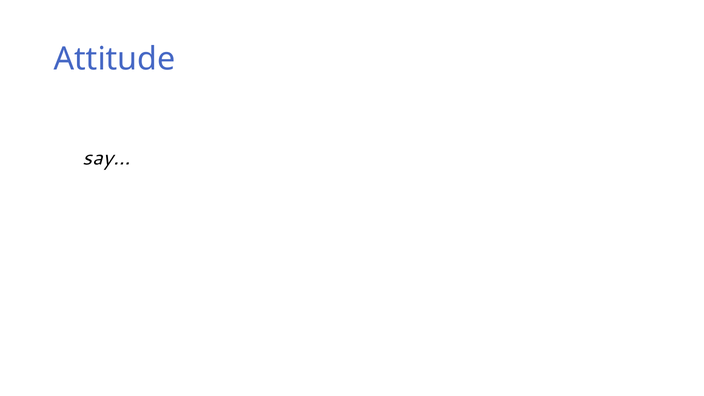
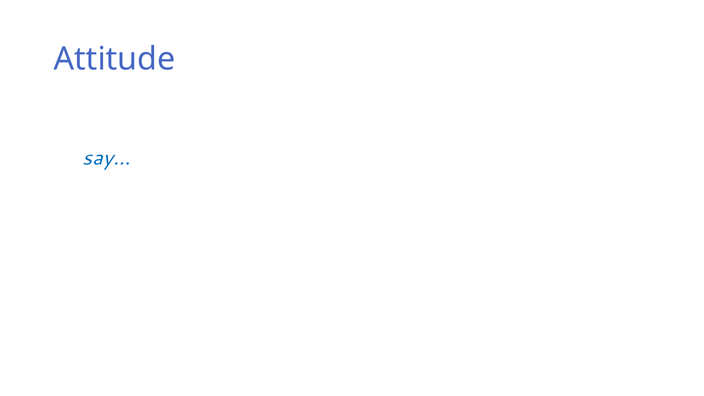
say… colour: black -> blue
